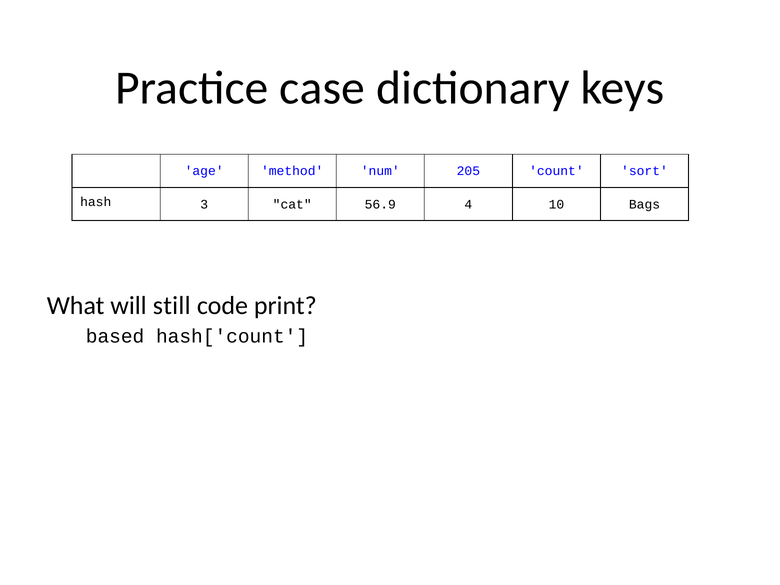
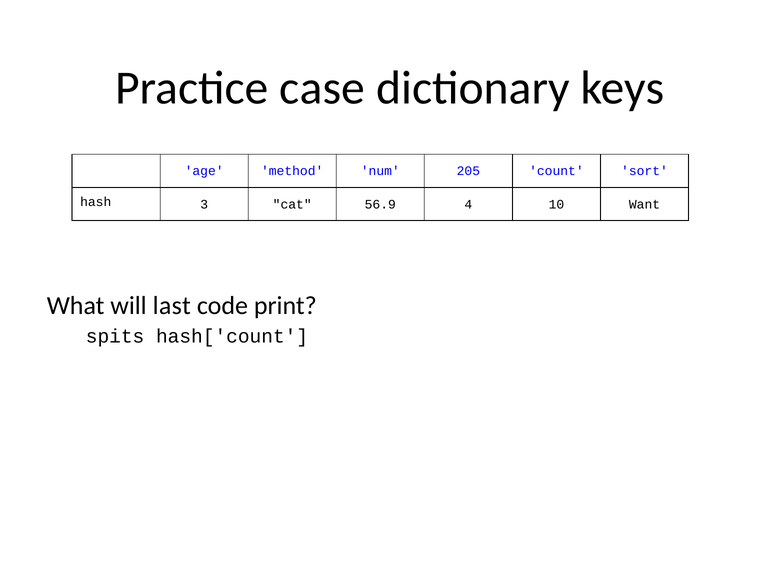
Bags: Bags -> Want
still: still -> last
based: based -> spits
